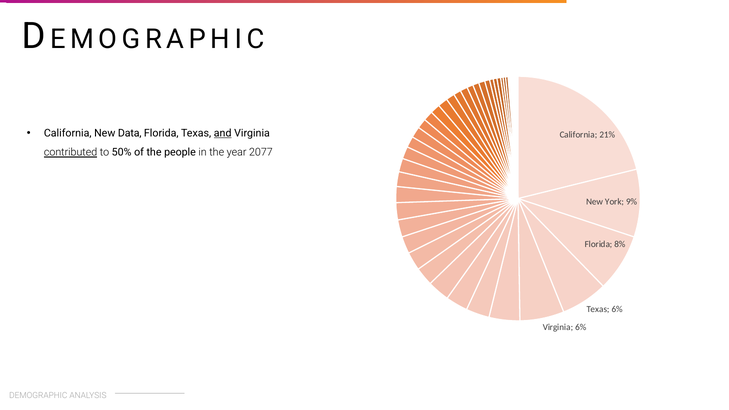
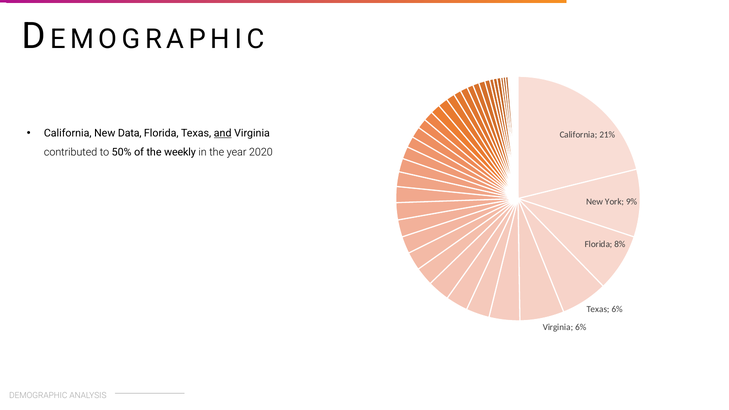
contributed underline: present -> none
people: people -> weekly
2077: 2077 -> 2020
